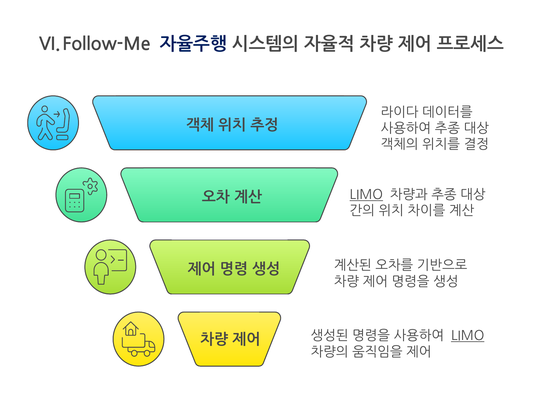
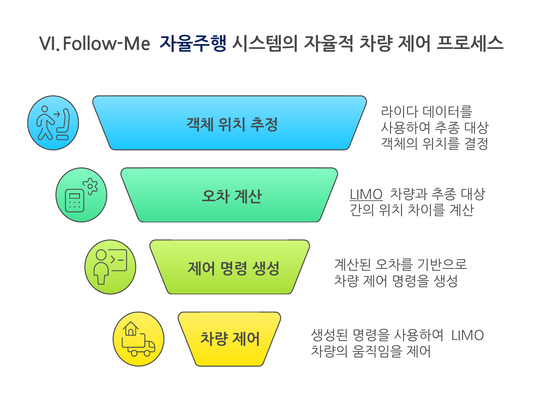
LIMO at (468, 336) underline: present -> none
